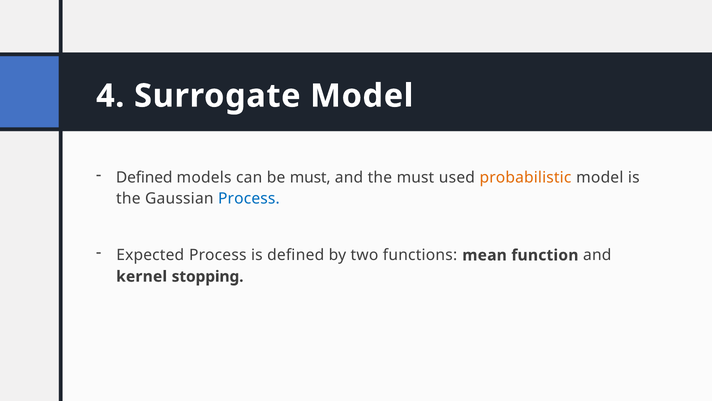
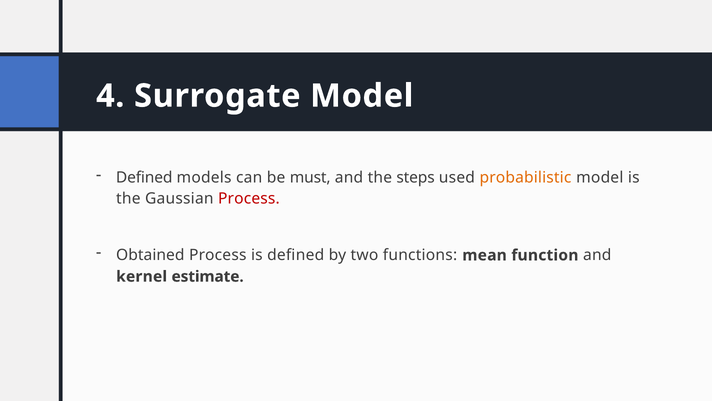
the must: must -> steps
Process at (249, 199) colour: blue -> red
Expected: Expected -> Obtained
stopping: stopping -> estimate
